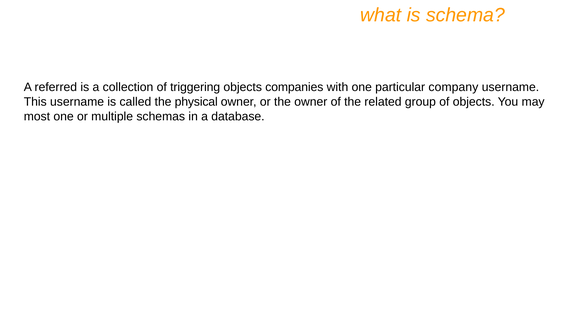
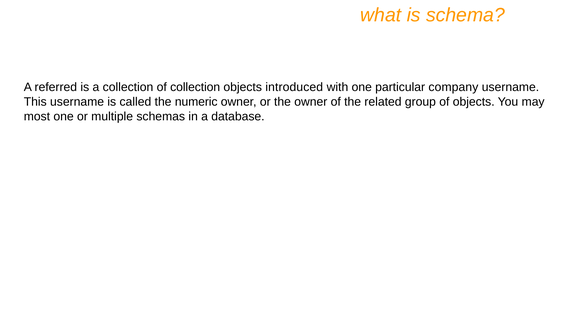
of triggering: triggering -> collection
companies: companies -> introduced
physical: physical -> numeric
